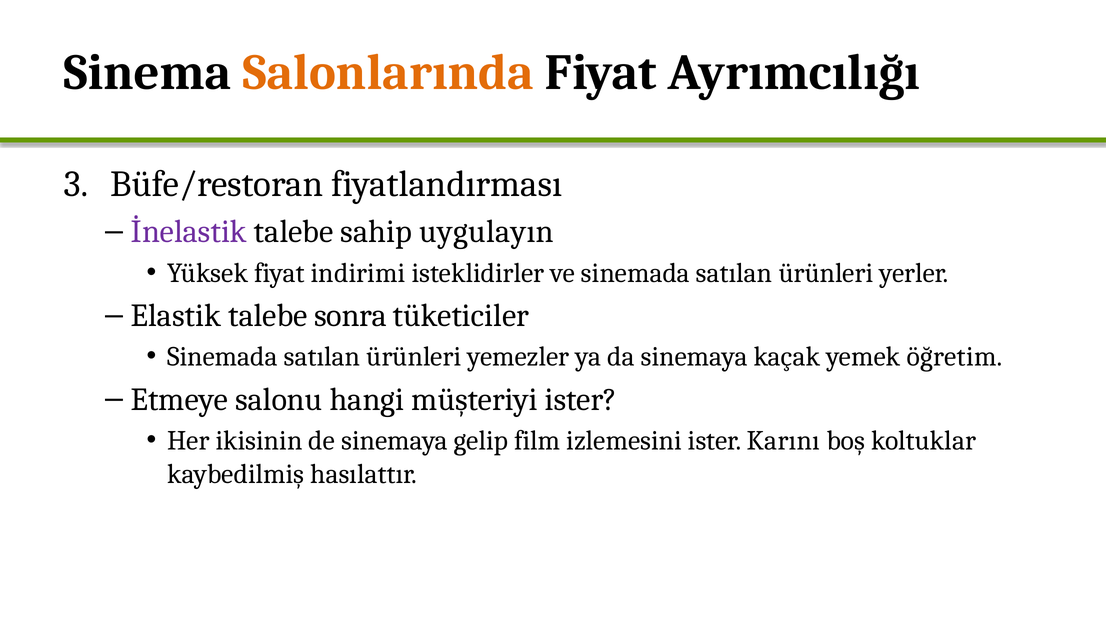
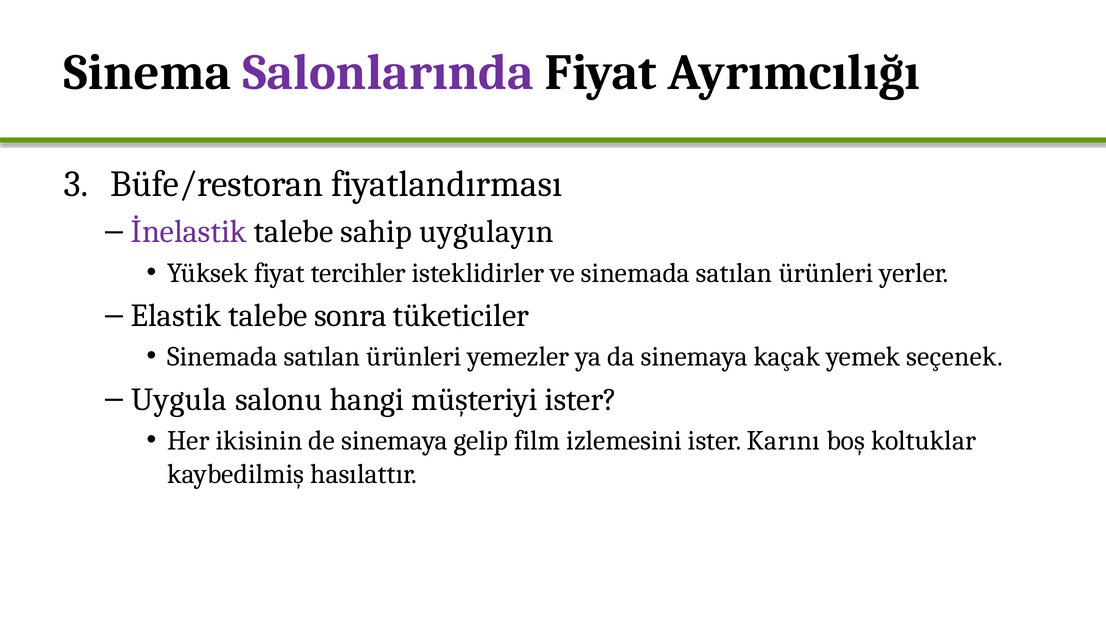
Salonlarında colour: orange -> purple
indirimi: indirimi -> tercihler
öğretim: öğretim -> seçenek
Etmeye: Etmeye -> Uygula
